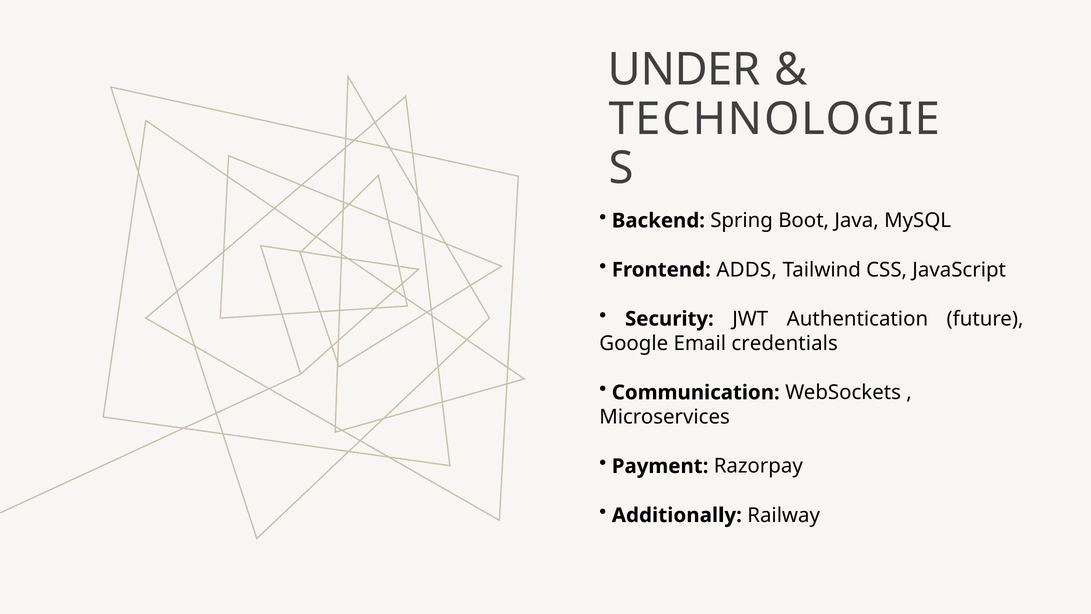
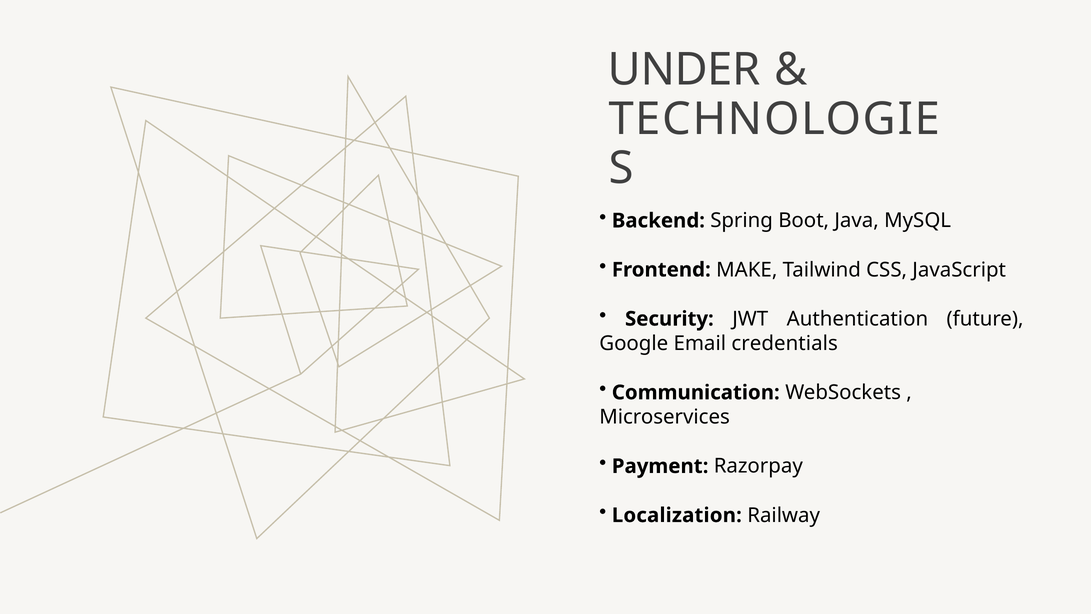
ADDS: ADDS -> MAKE
Additionally: Additionally -> Localization
